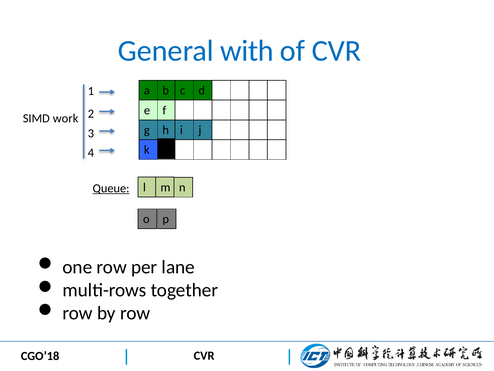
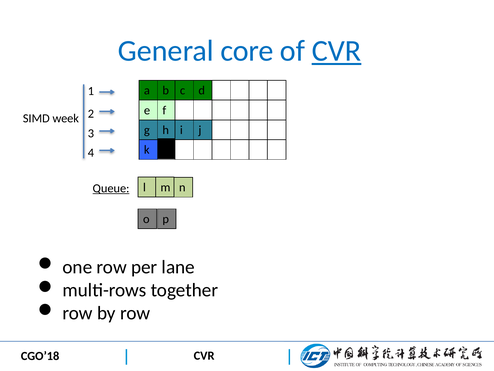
with: with -> core
CVR at (337, 51) underline: none -> present
work: work -> week
